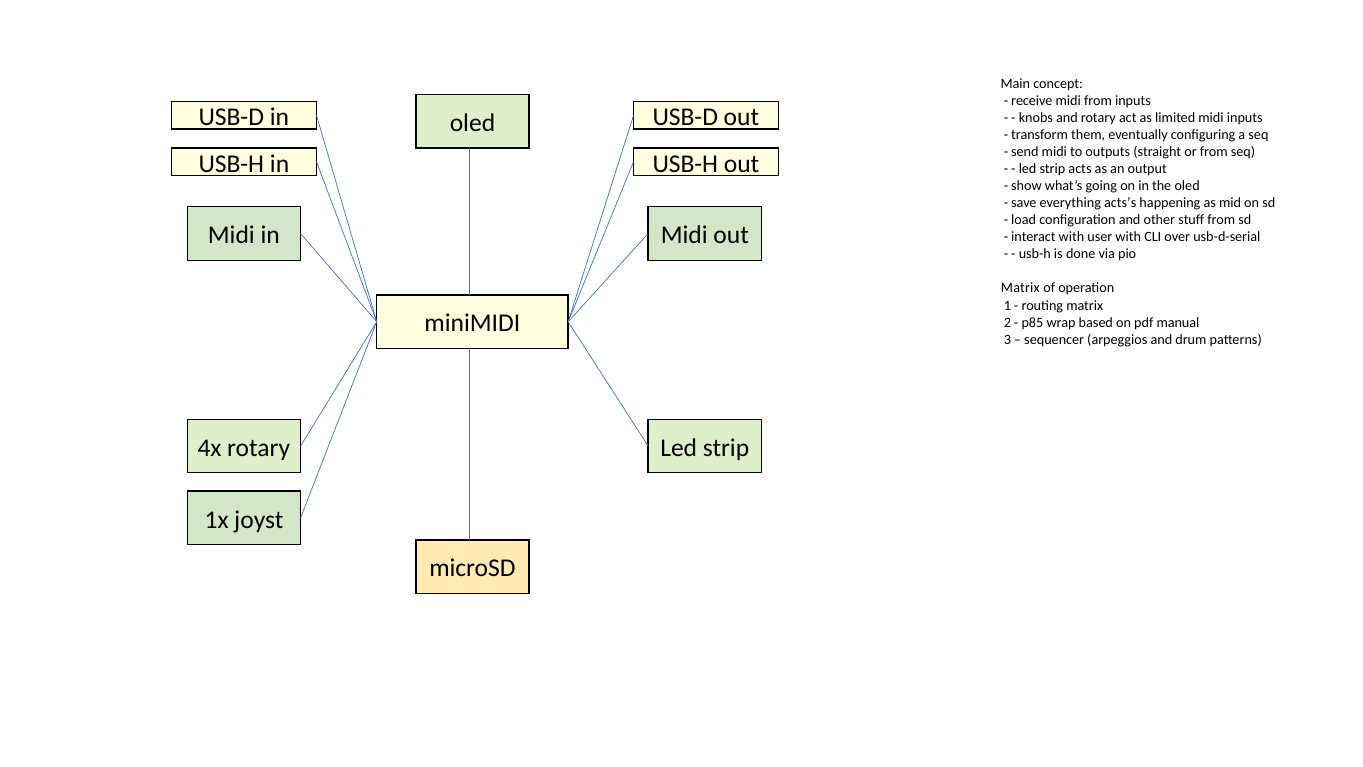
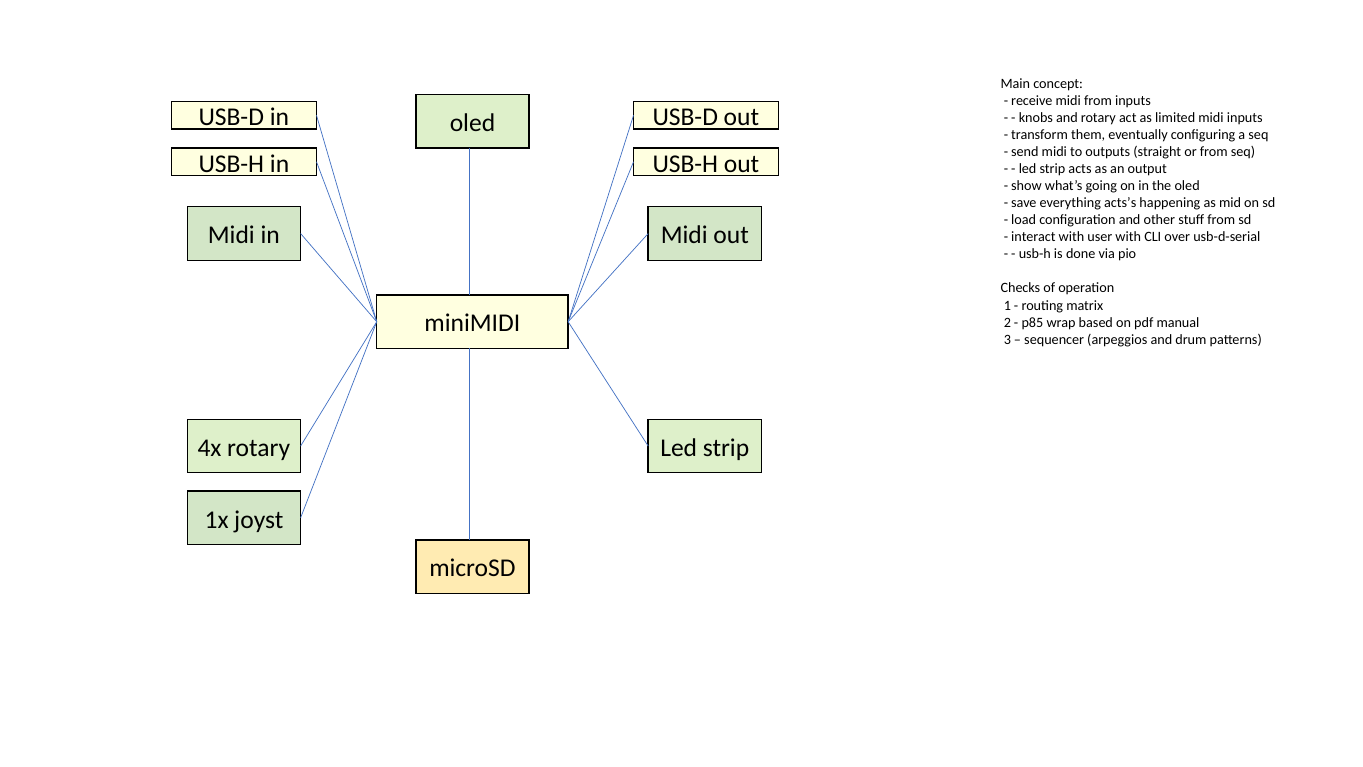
Matrix at (1020, 288): Matrix -> Checks
